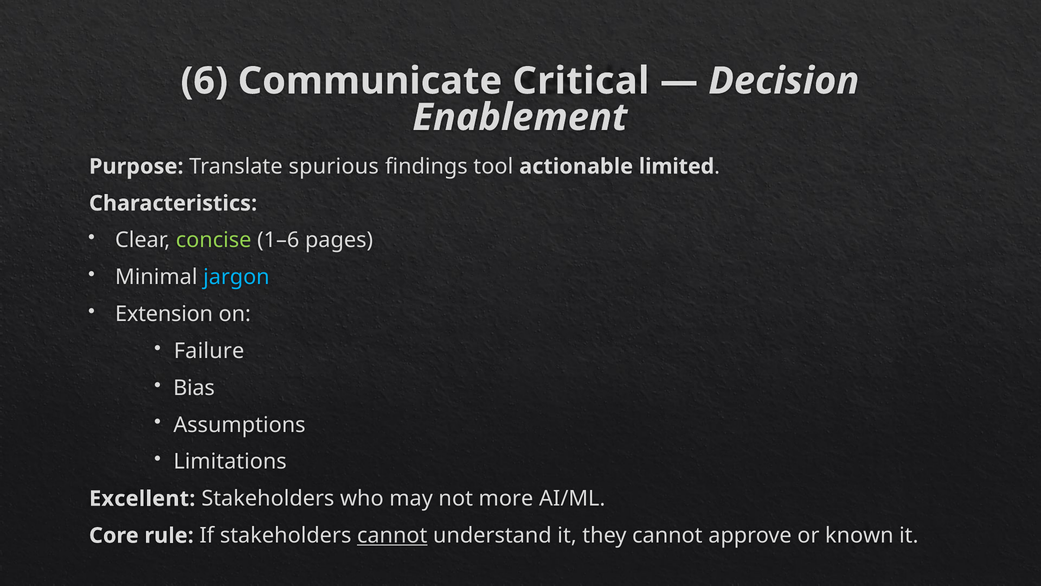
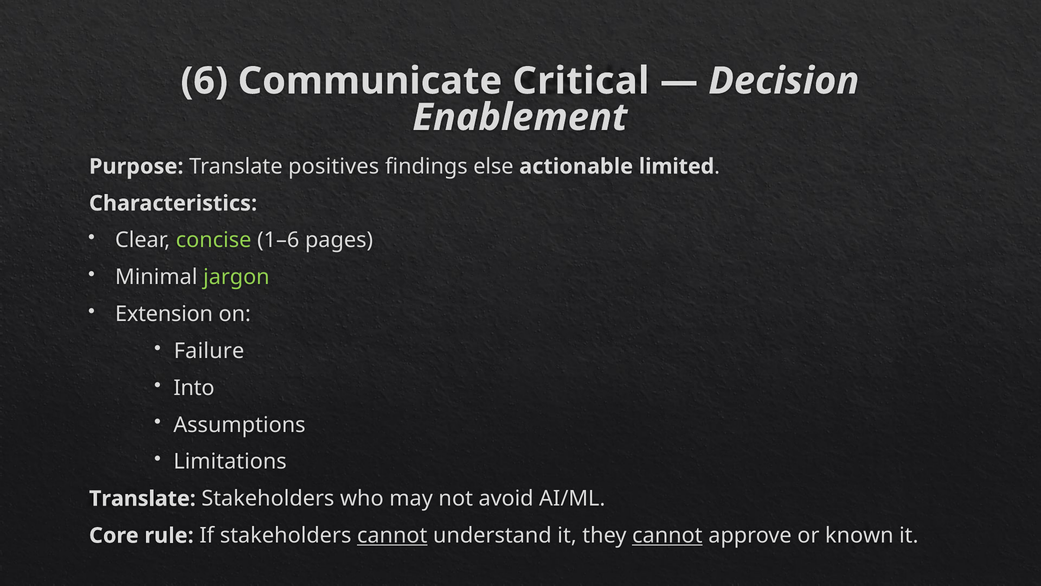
spurious: spurious -> positives
tool: tool -> else
jargon colour: light blue -> light green
Bias: Bias -> Into
Excellent at (142, 498): Excellent -> Translate
more: more -> avoid
cannot at (667, 535) underline: none -> present
